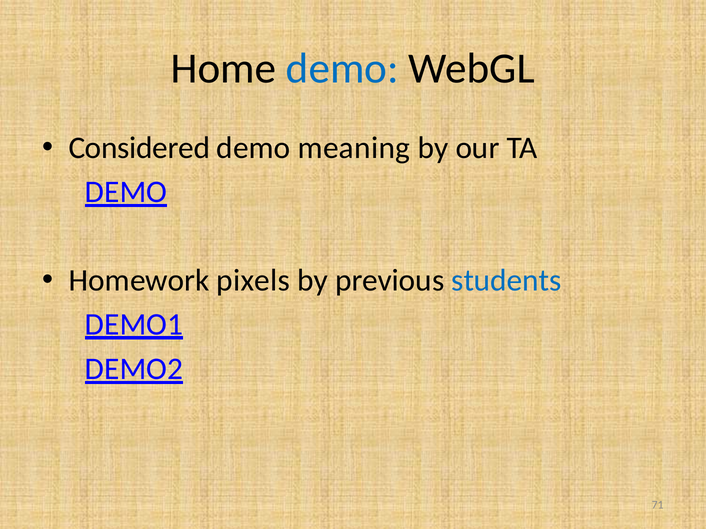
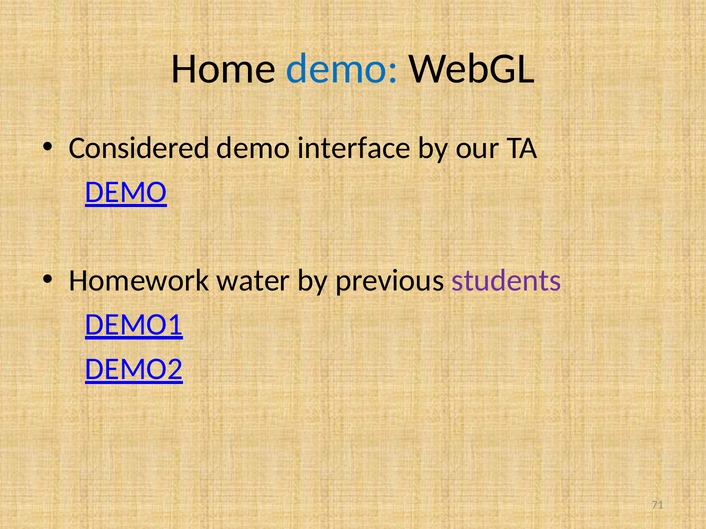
meaning: meaning -> interface
pixels: pixels -> water
students colour: blue -> purple
